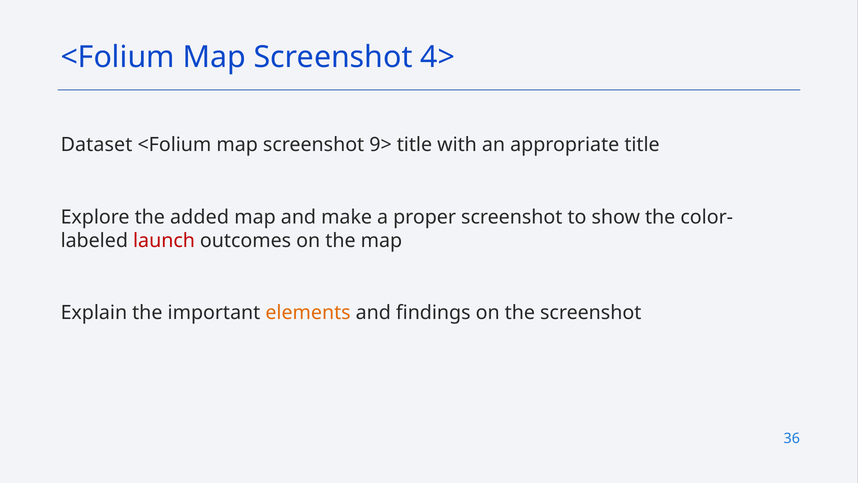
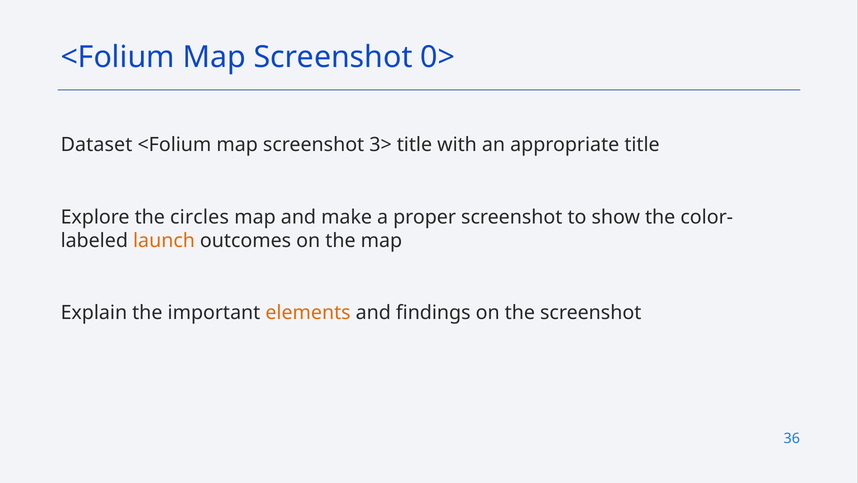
4>: 4> -> 0>
9>: 9> -> 3>
added: added -> circles
launch colour: red -> orange
